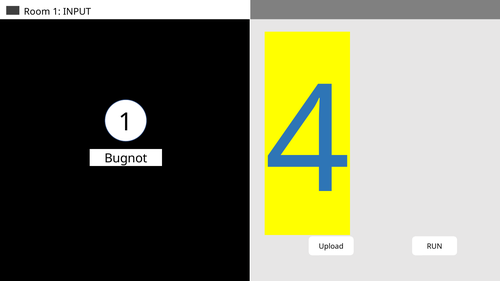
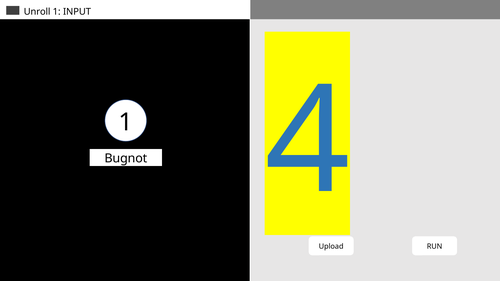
Room: Room -> Unroll
